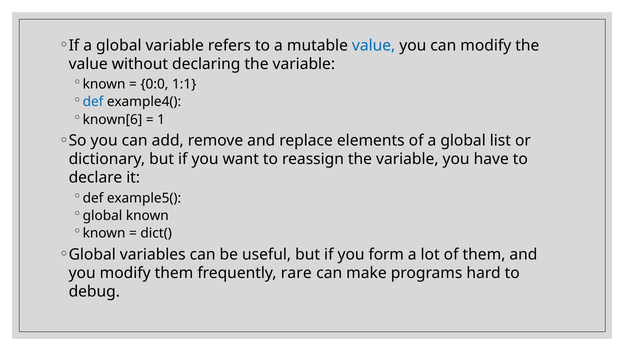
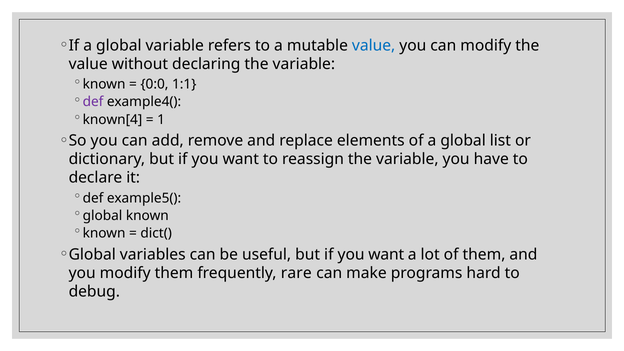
def at (93, 102) colour: blue -> purple
known[6: known[6 -> known[4
form at (386, 254): form -> want
